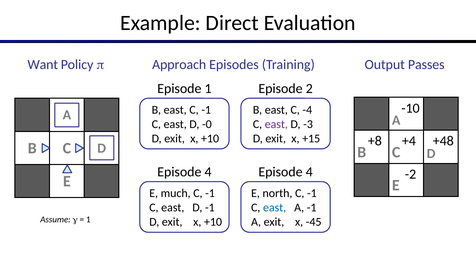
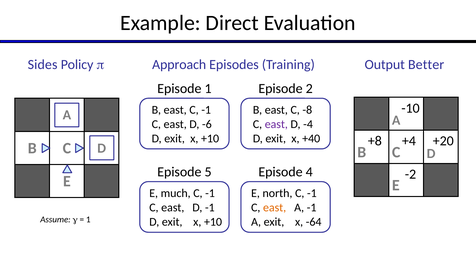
Want: Want -> Sides
Passes: Passes -> Better
-4: -4 -> -8
-0: -0 -> -6
-3: -3 -> -4
+15: +15 -> +40
+48: +48 -> +20
4 at (208, 172): 4 -> 5
east at (275, 207) colour: blue -> orange
-45: -45 -> -64
